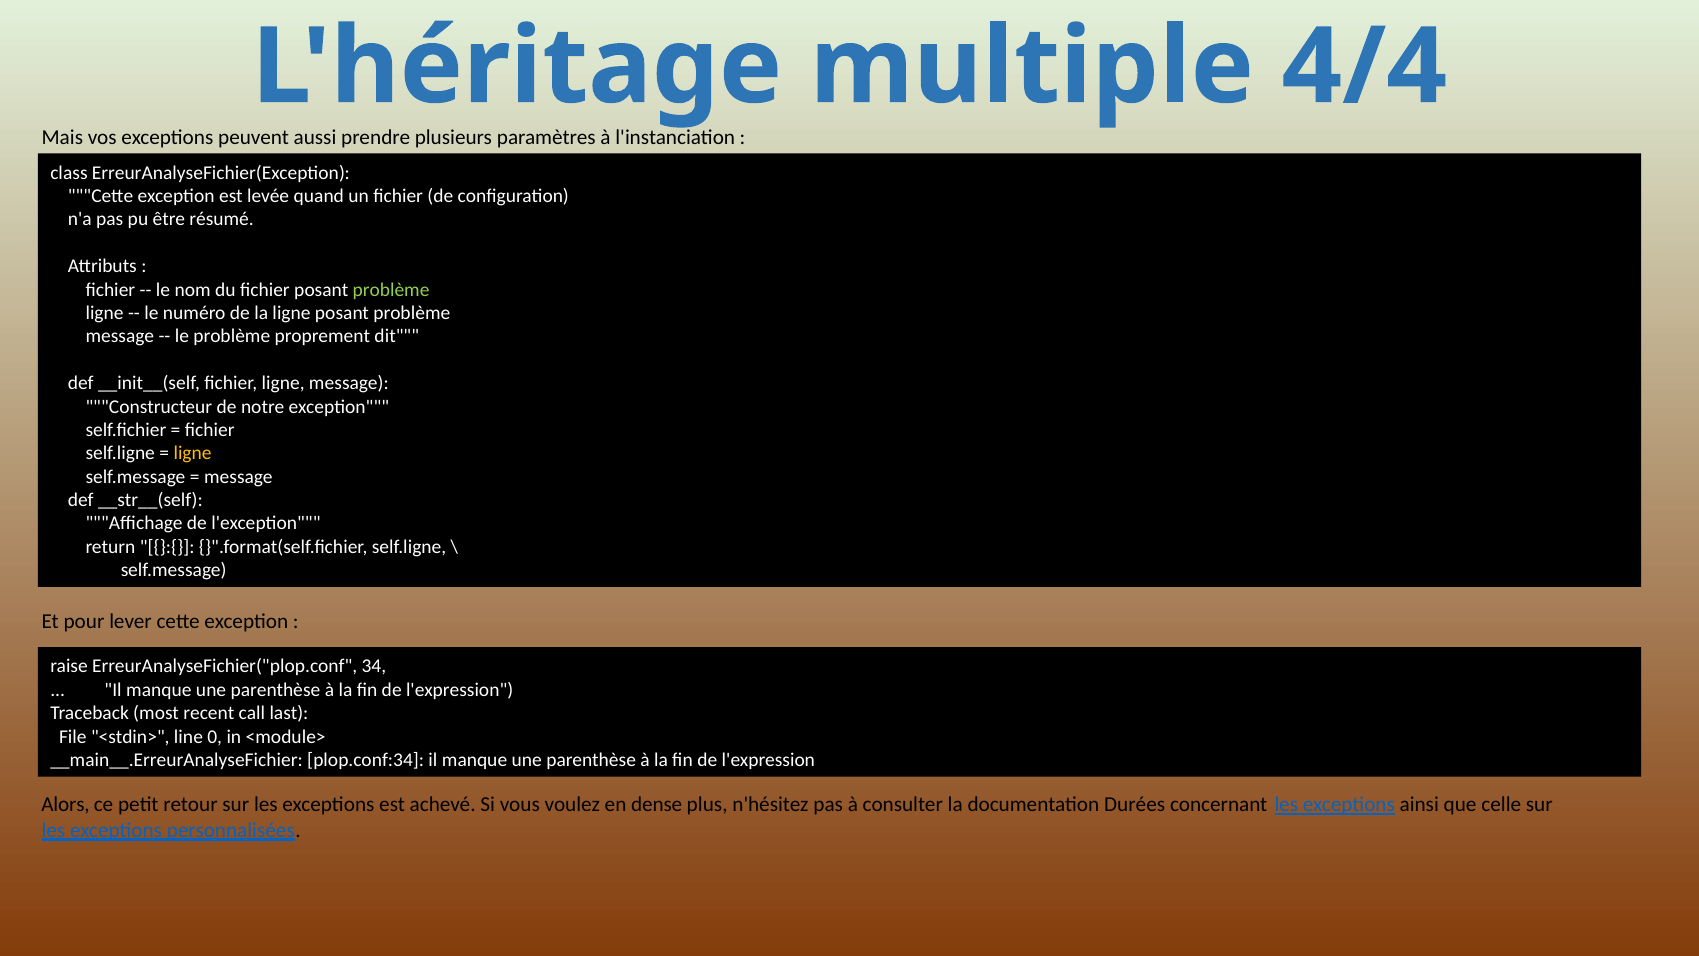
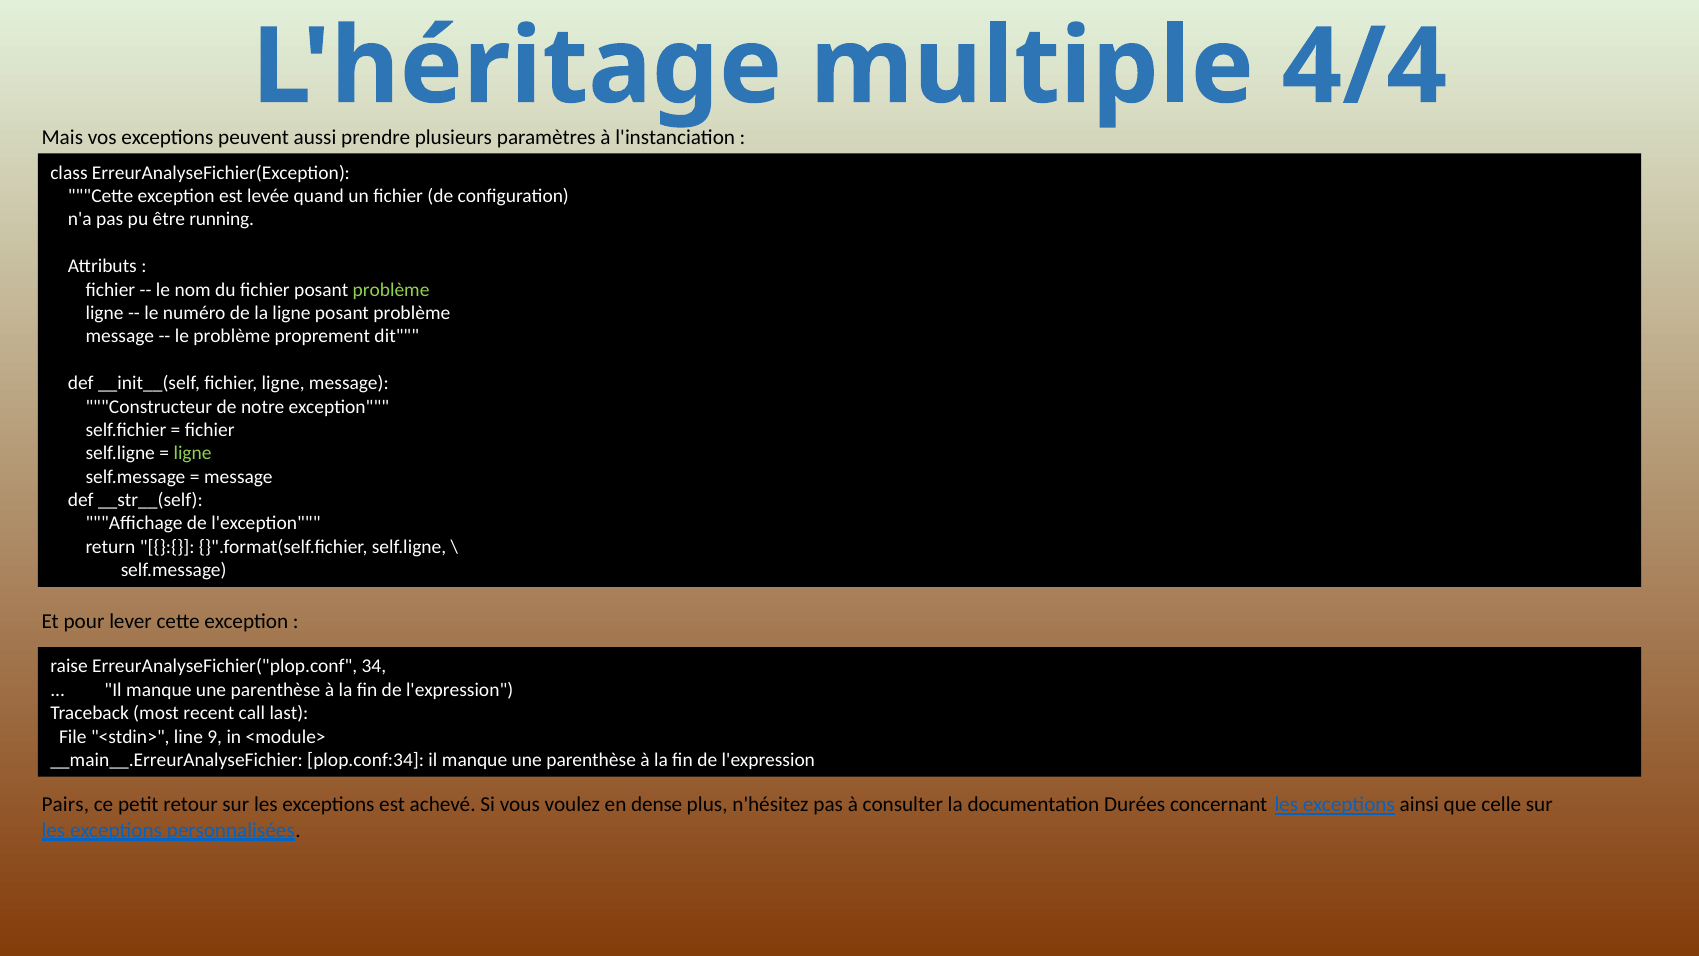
résumé: résumé -> running
ligne at (193, 453) colour: yellow -> light green
0: 0 -> 9
Alors: Alors -> Pairs
